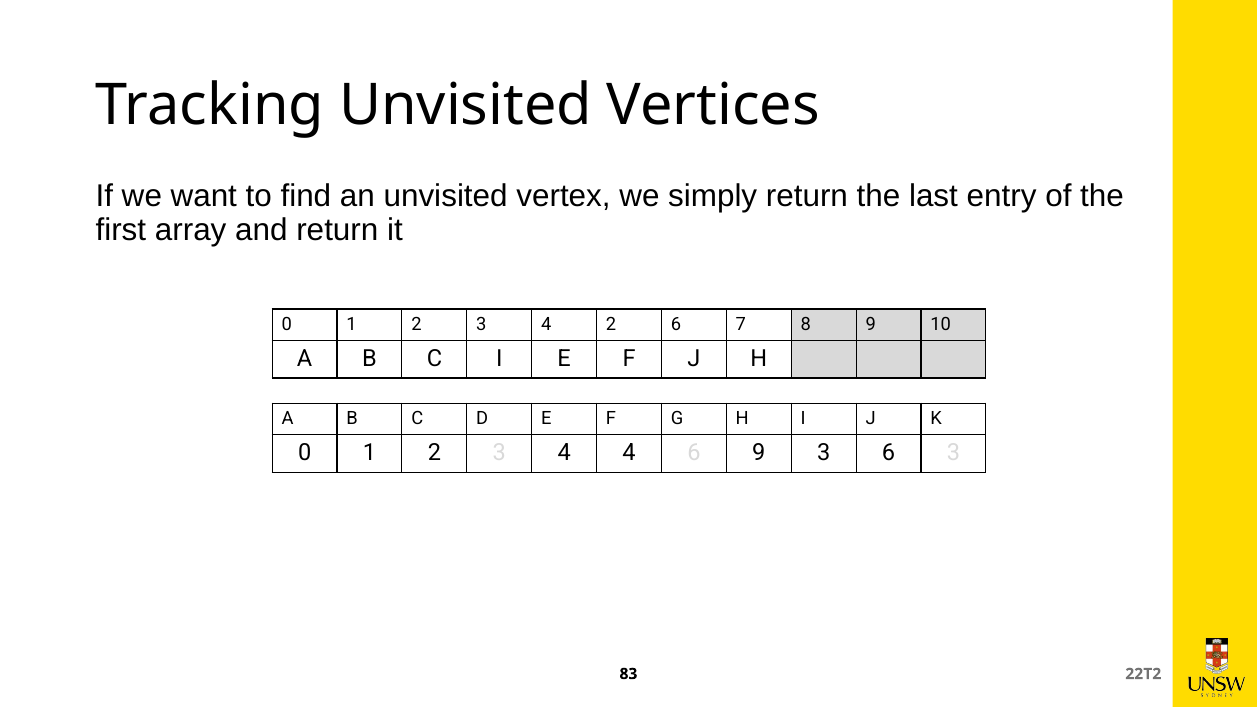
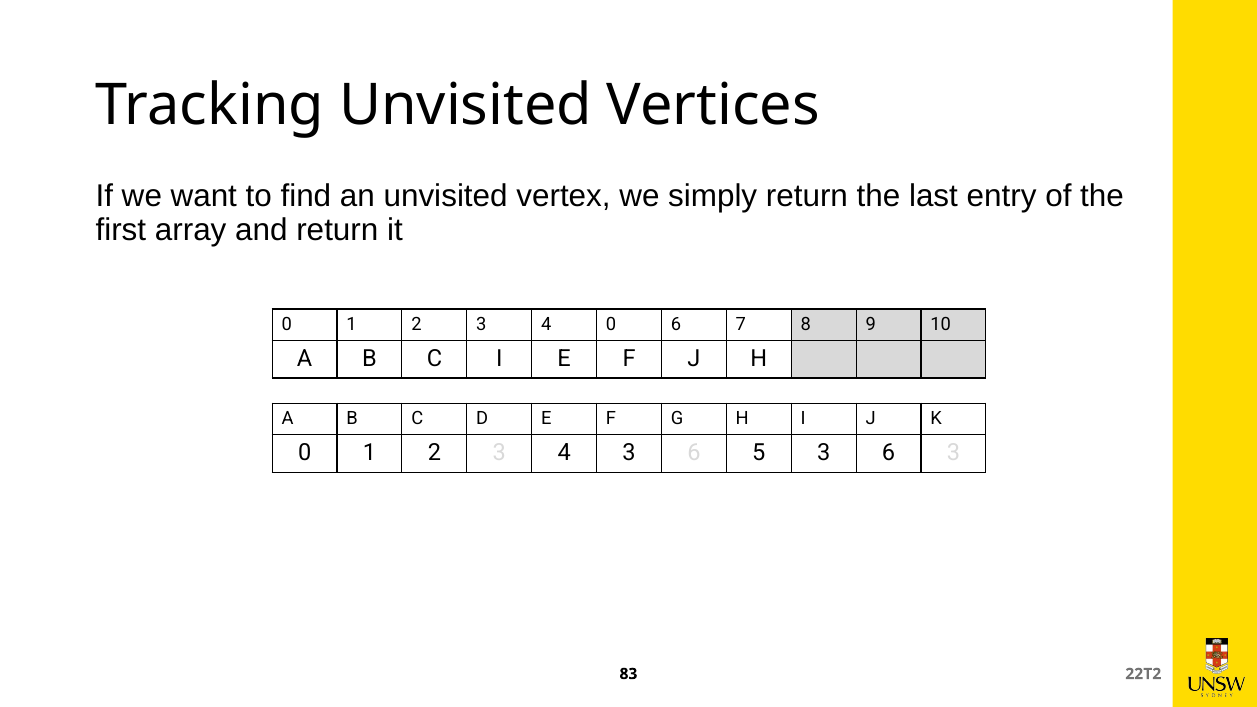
4 2: 2 -> 0
4 4: 4 -> 3
6 9: 9 -> 5
